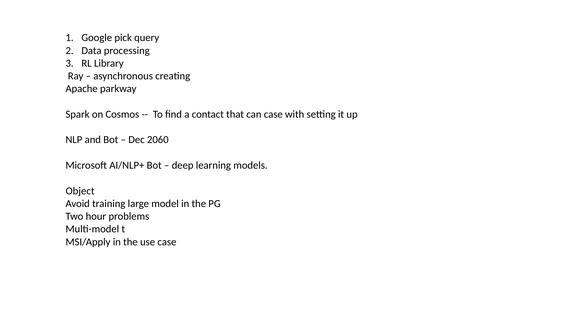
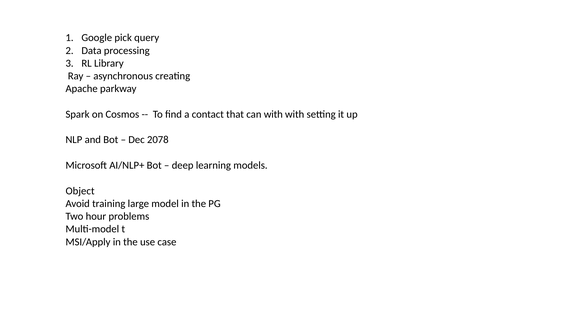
can case: case -> with
2060: 2060 -> 2078
